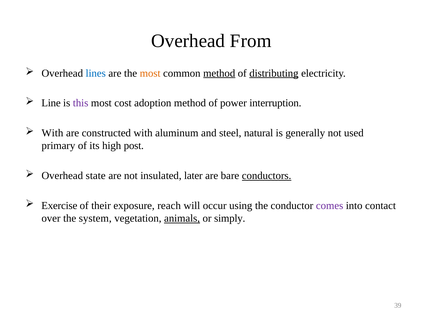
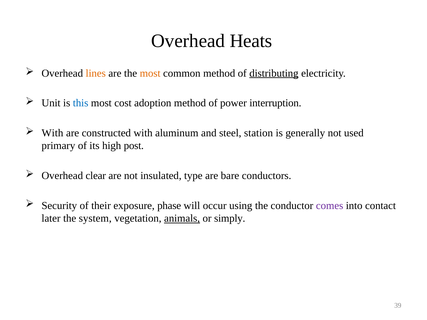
From: From -> Heats
lines colour: blue -> orange
method at (219, 73) underline: present -> none
Line: Line -> Unit
this colour: purple -> blue
natural: natural -> station
state: state -> clear
later: later -> type
conductors underline: present -> none
Exercise: Exercise -> Security
reach: reach -> phase
over: over -> later
